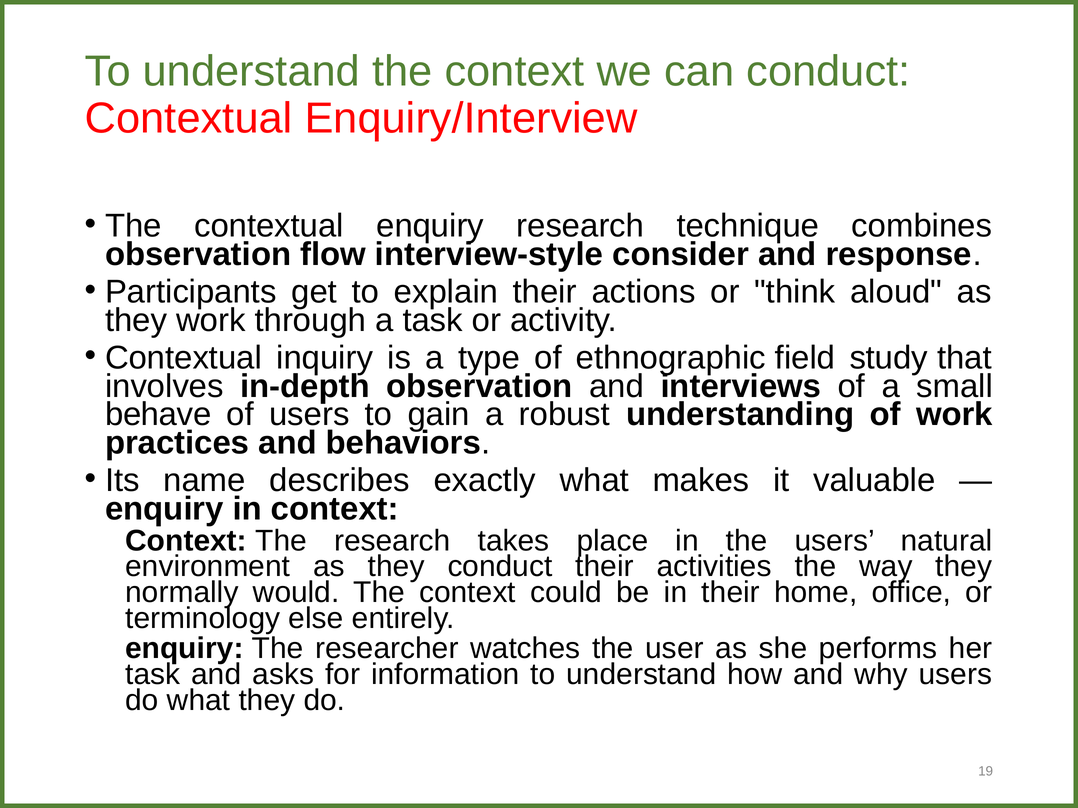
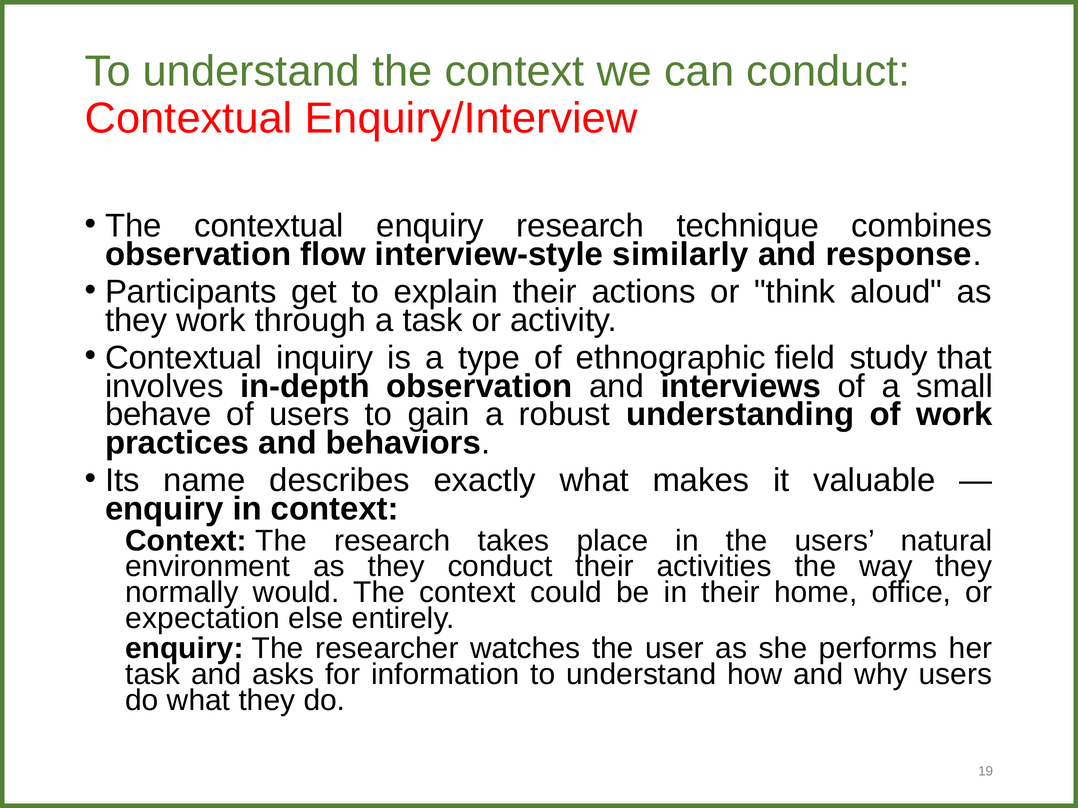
consider: consider -> similarly
terminology: terminology -> expectation
